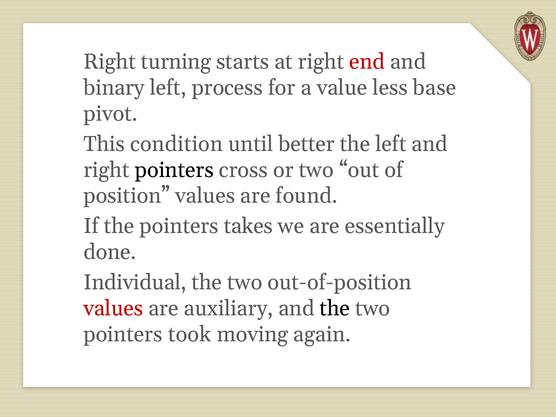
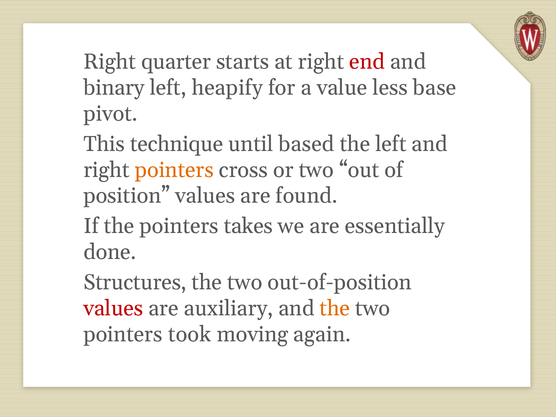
turning: turning -> quarter
process: process -> heapify
condition: condition -> technique
better: better -> based
pointers at (174, 170) colour: black -> orange
Individual: Individual -> Structures
the at (335, 308) colour: black -> orange
